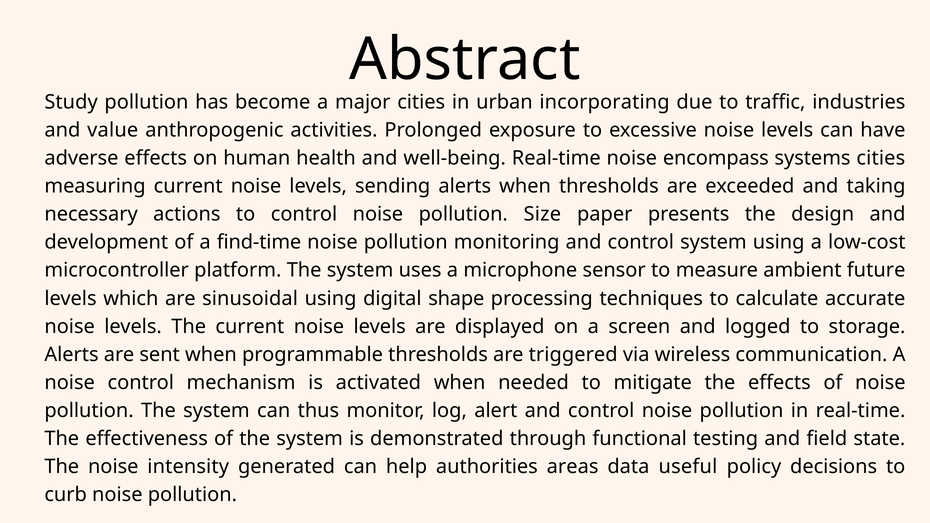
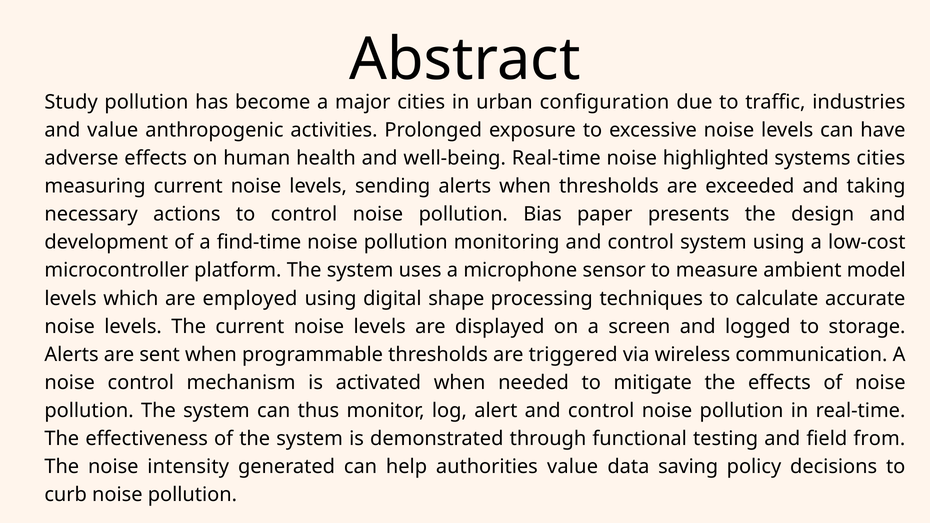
incorporating: incorporating -> configuration
encompass: encompass -> highlighted
Size: Size -> Bias
future: future -> model
sinusoidal: sinusoidal -> employed
state: state -> from
authorities areas: areas -> value
useful: useful -> saving
